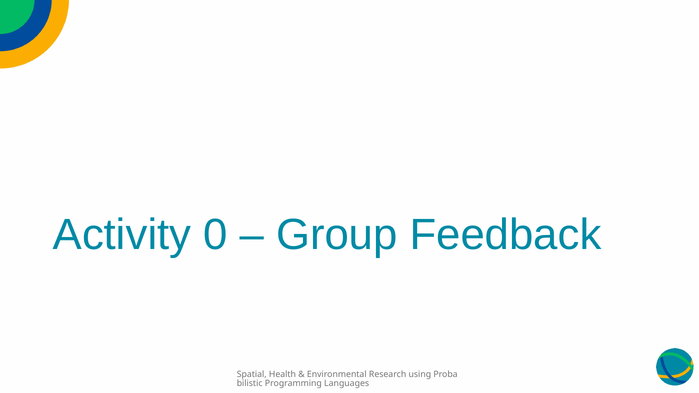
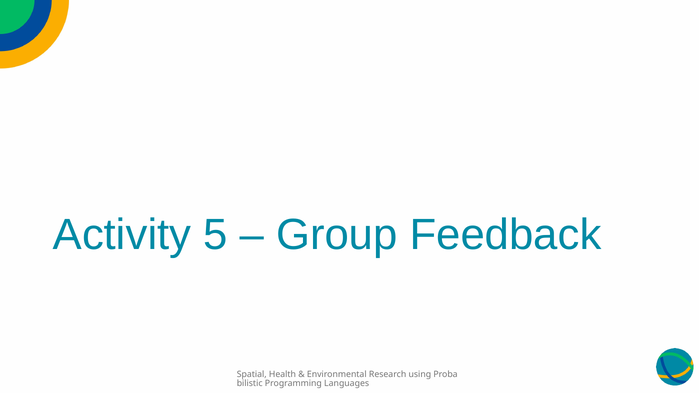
0: 0 -> 5
